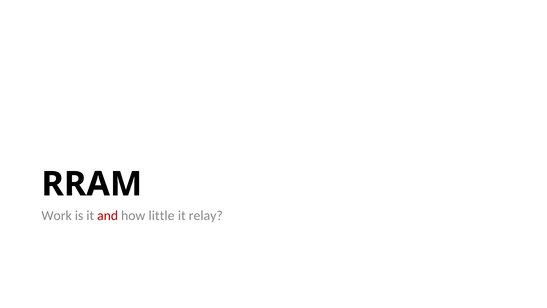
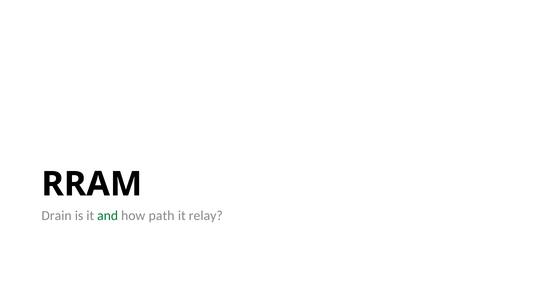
Work: Work -> Drain
and colour: red -> green
little: little -> path
